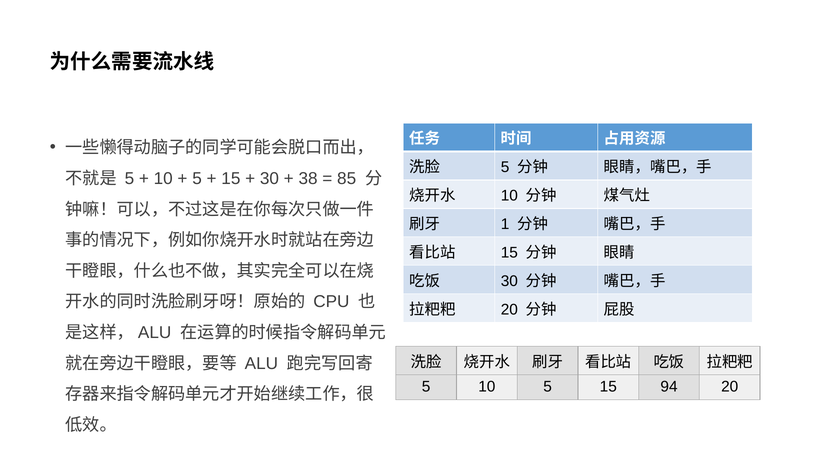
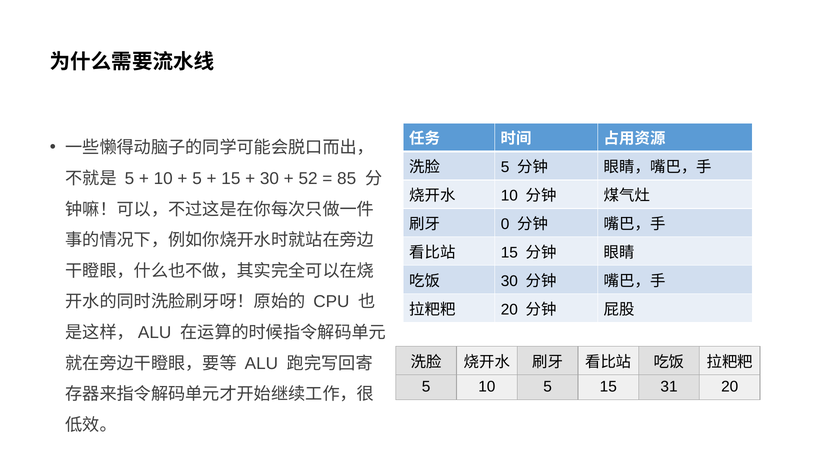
38: 38 -> 52
1: 1 -> 0
94: 94 -> 31
